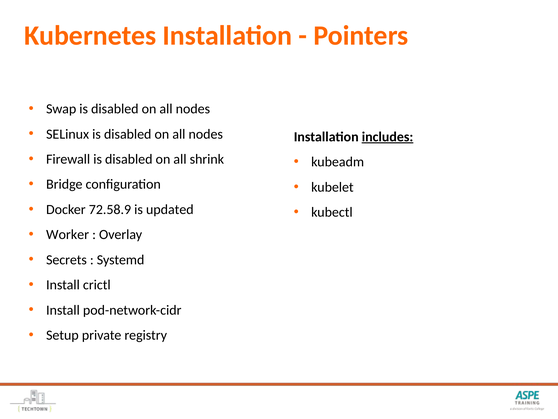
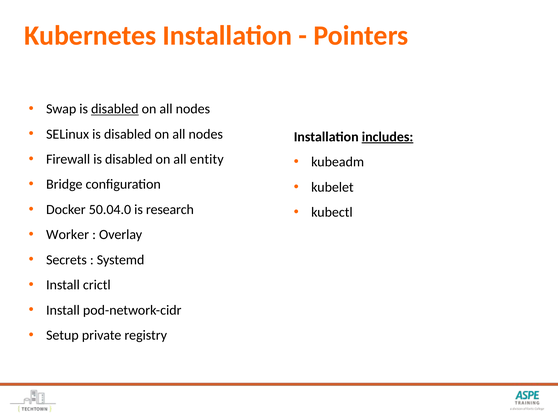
disabled at (115, 109) underline: none -> present
shrink: shrink -> entity
72.58.9: 72.58.9 -> 50.04.0
updated: updated -> research
